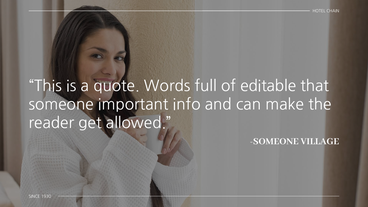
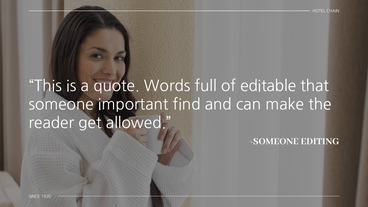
info: info -> find
VILLAGE: VILLAGE -> EDITING
